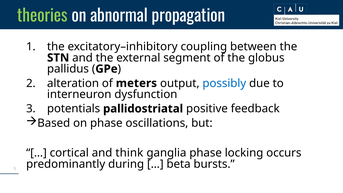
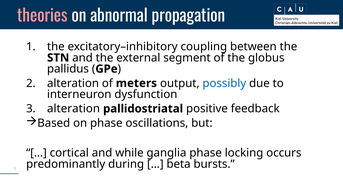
theories colour: light green -> pink
potentials at (74, 109): potentials -> alteration
think: think -> while
